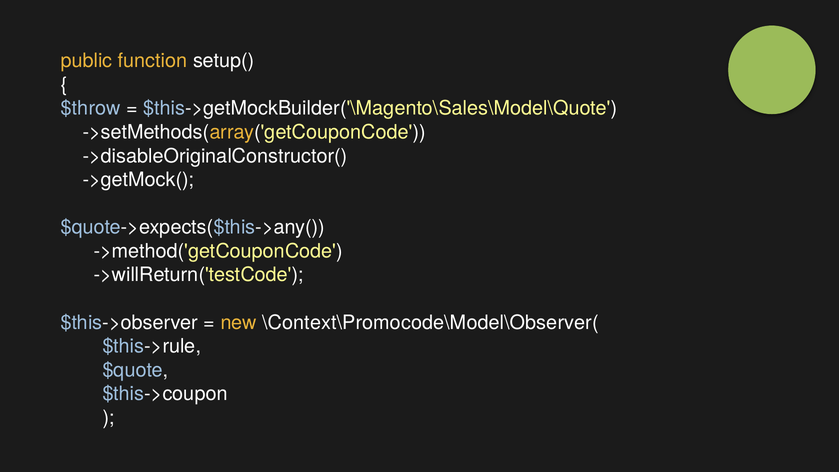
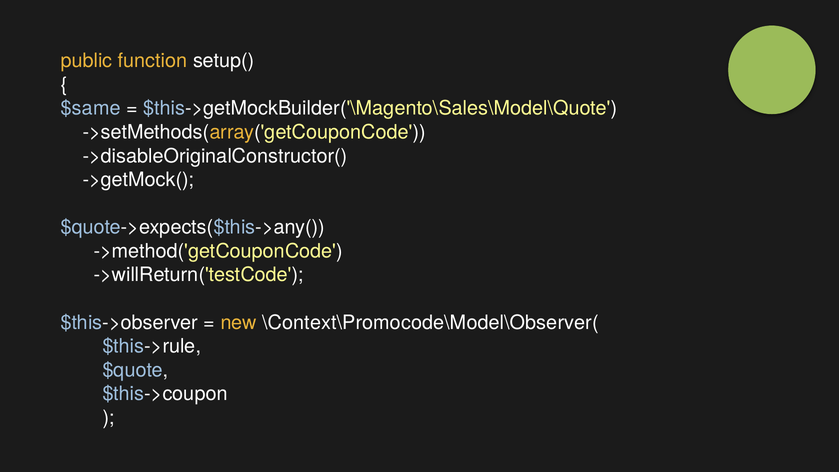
$throw: $throw -> $same
